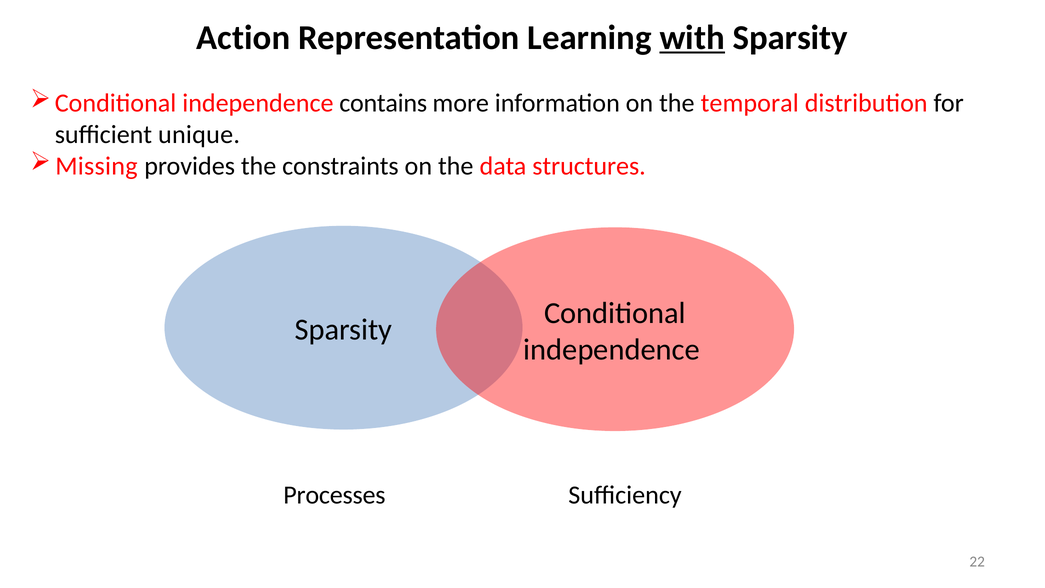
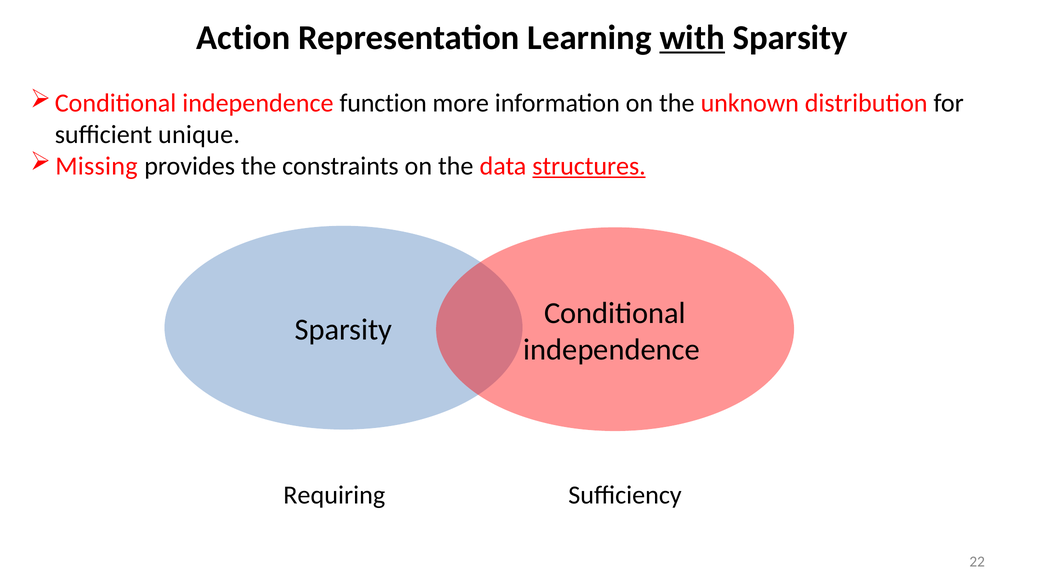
contains: contains -> function
temporal: temporal -> unknown
structures underline: none -> present
Processes: Processes -> Requiring
